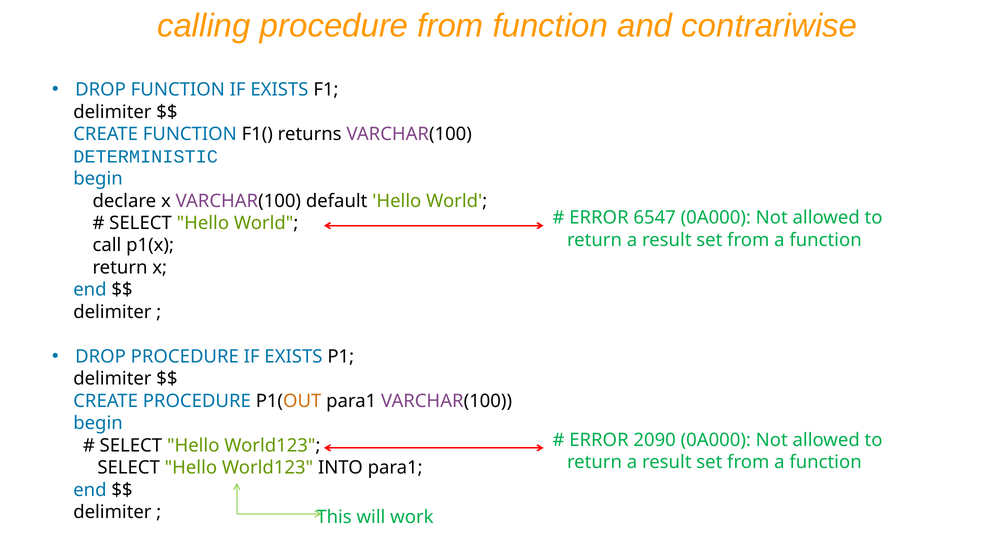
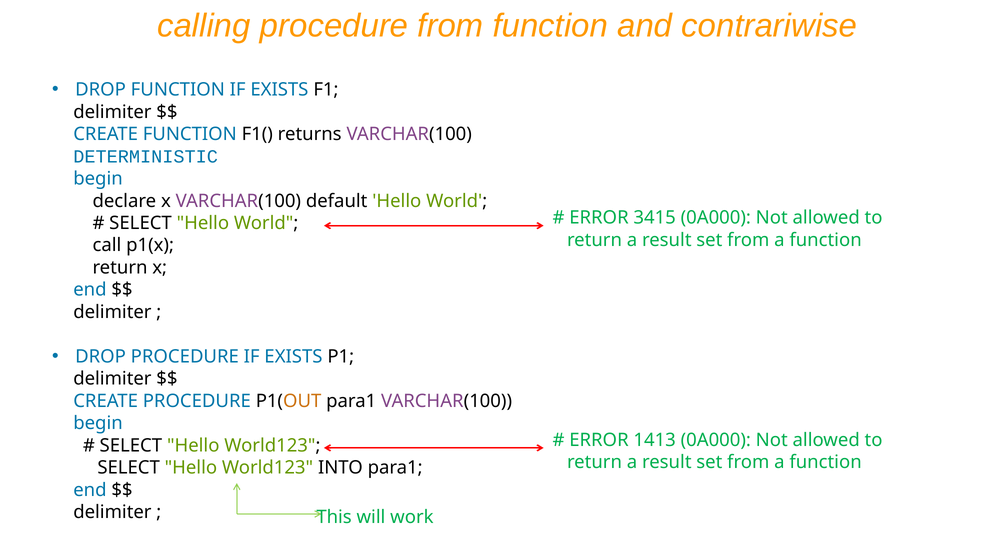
6547: 6547 -> 3415
2090: 2090 -> 1413
